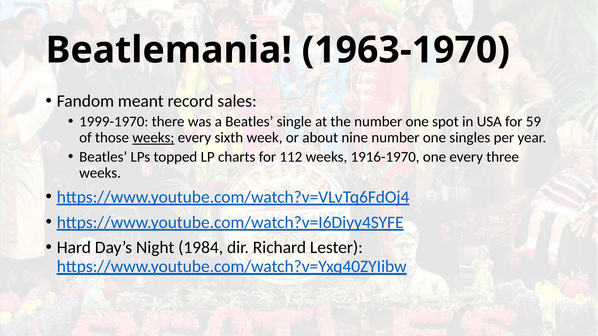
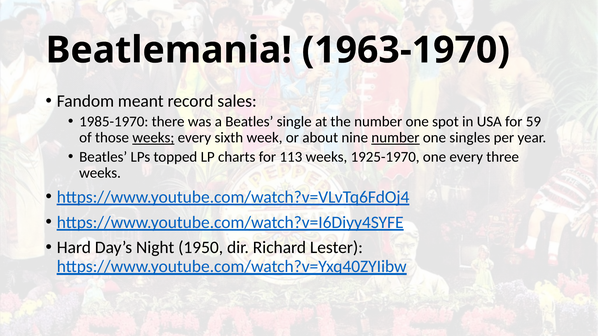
1999-1970: 1999-1970 -> 1985-1970
number at (395, 138) underline: none -> present
112: 112 -> 113
1916-1970: 1916-1970 -> 1925-1970
1984: 1984 -> 1950
